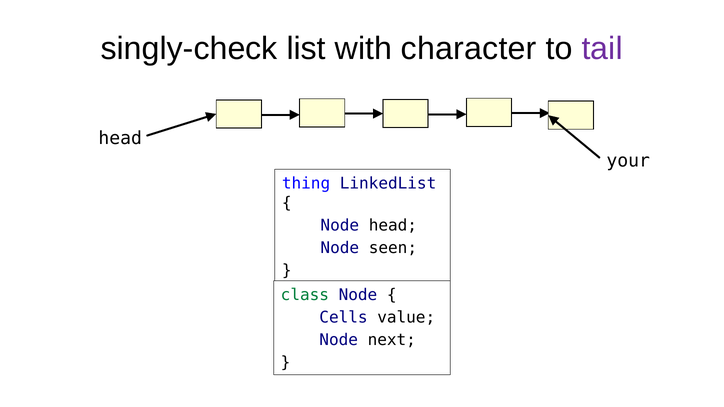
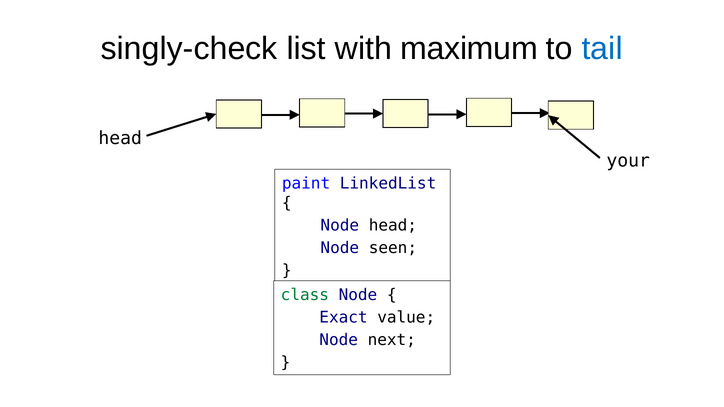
character: character -> maximum
tail colour: purple -> blue
thing: thing -> paint
Cells: Cells -> Exact
